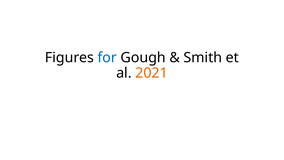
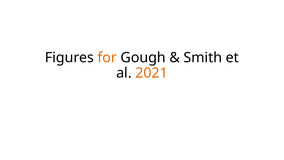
for colour: blue -> orange
